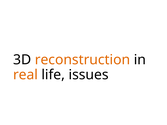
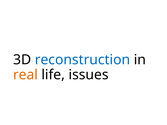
reconstruction colour: orange -> blue
